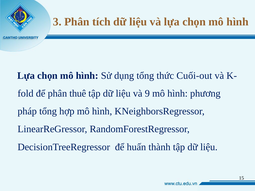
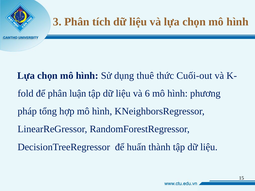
dụng tổng: tổng -> thuê
thuê: thuê -> luận
9: 9 -> 6
